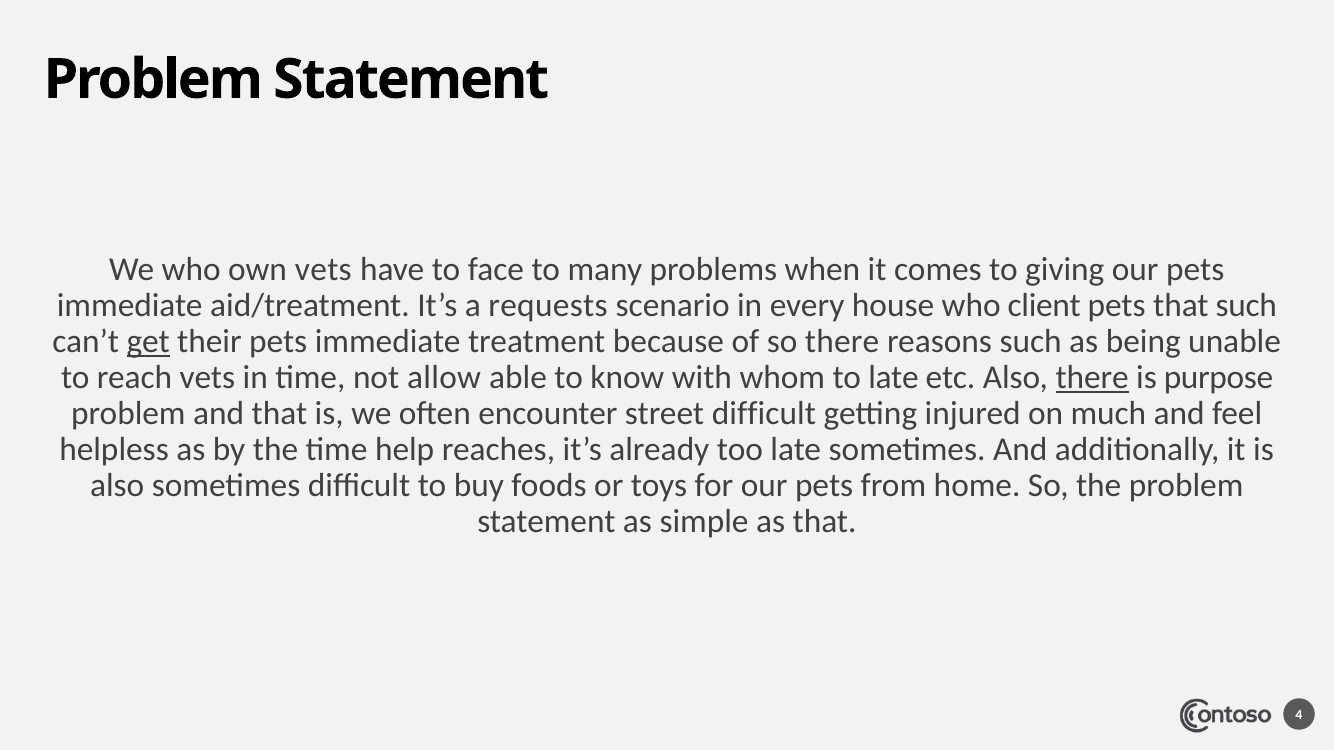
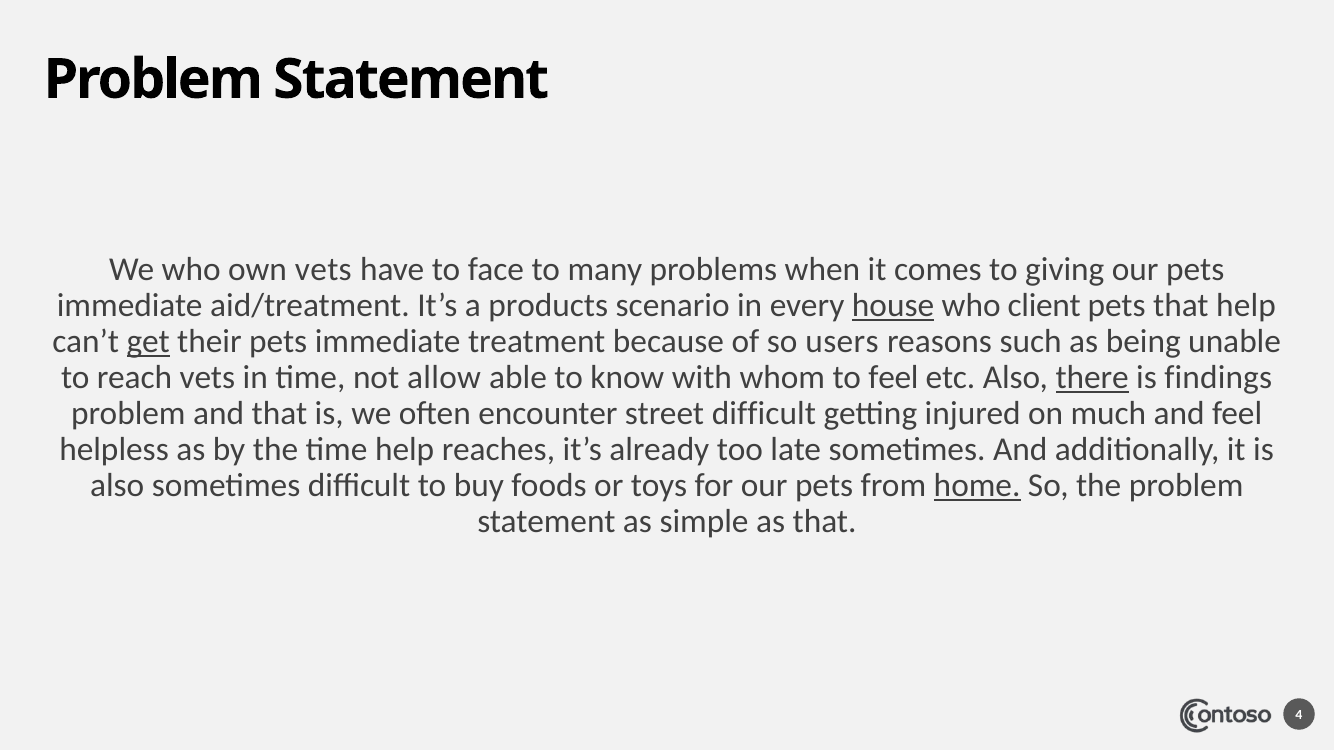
requests: requests -> products
house underline: none -> present
that such: such -> help
so there: there -> users
to late: late -> feel
purpose: purpose -> findings
home underline: none -> present
